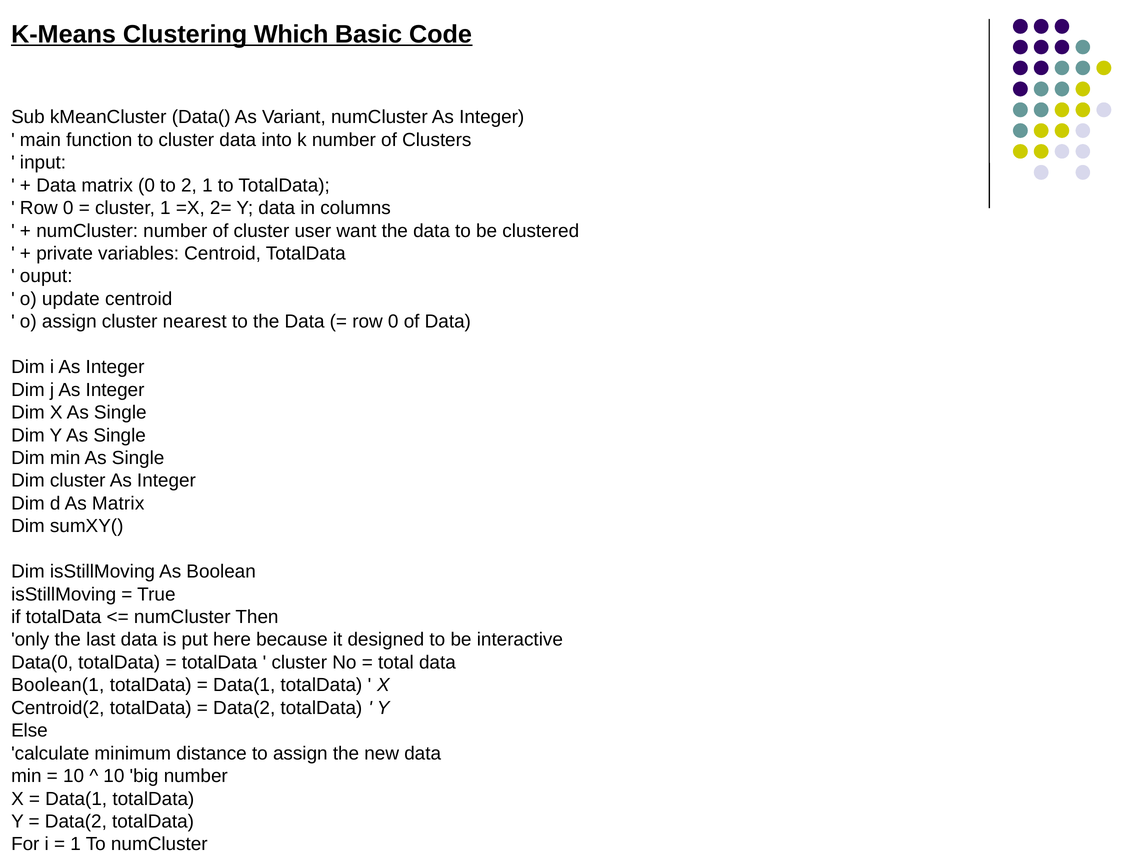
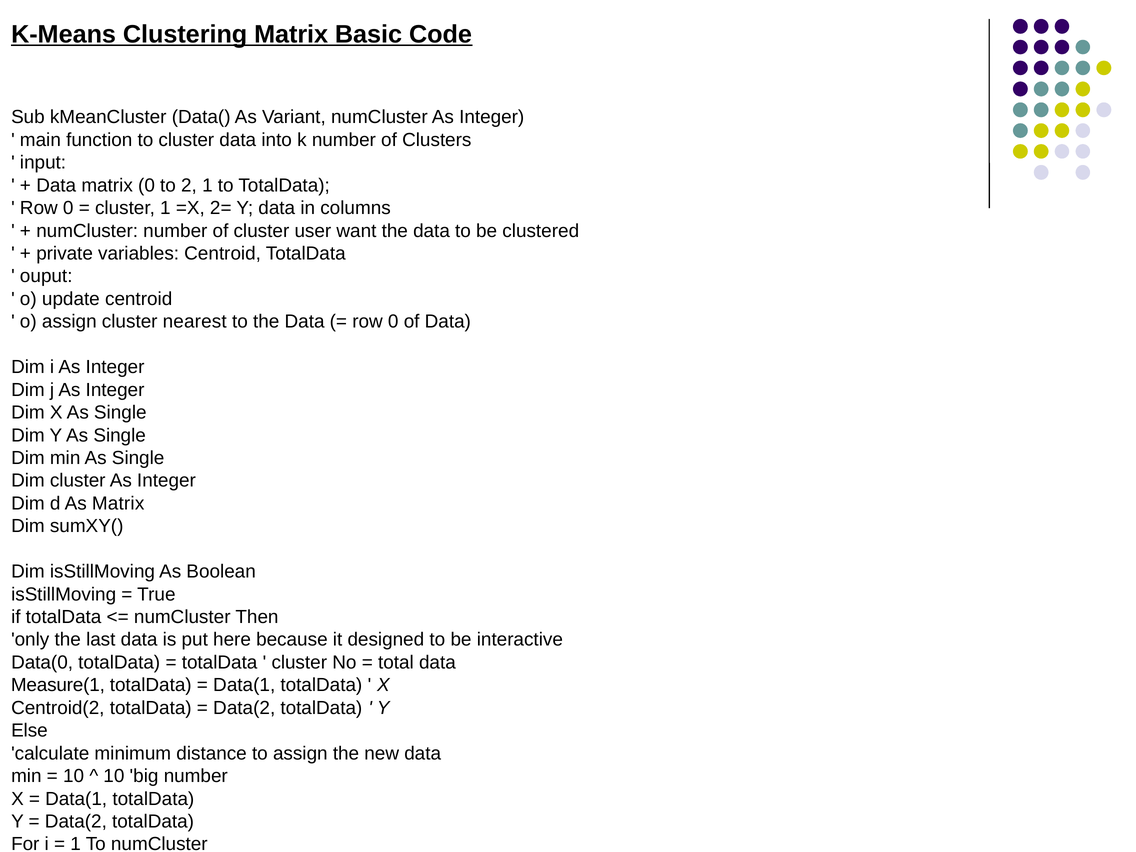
Clustering Which: Which -> Matrix
Boolean(1: Boolean(1 -> Measure(1
